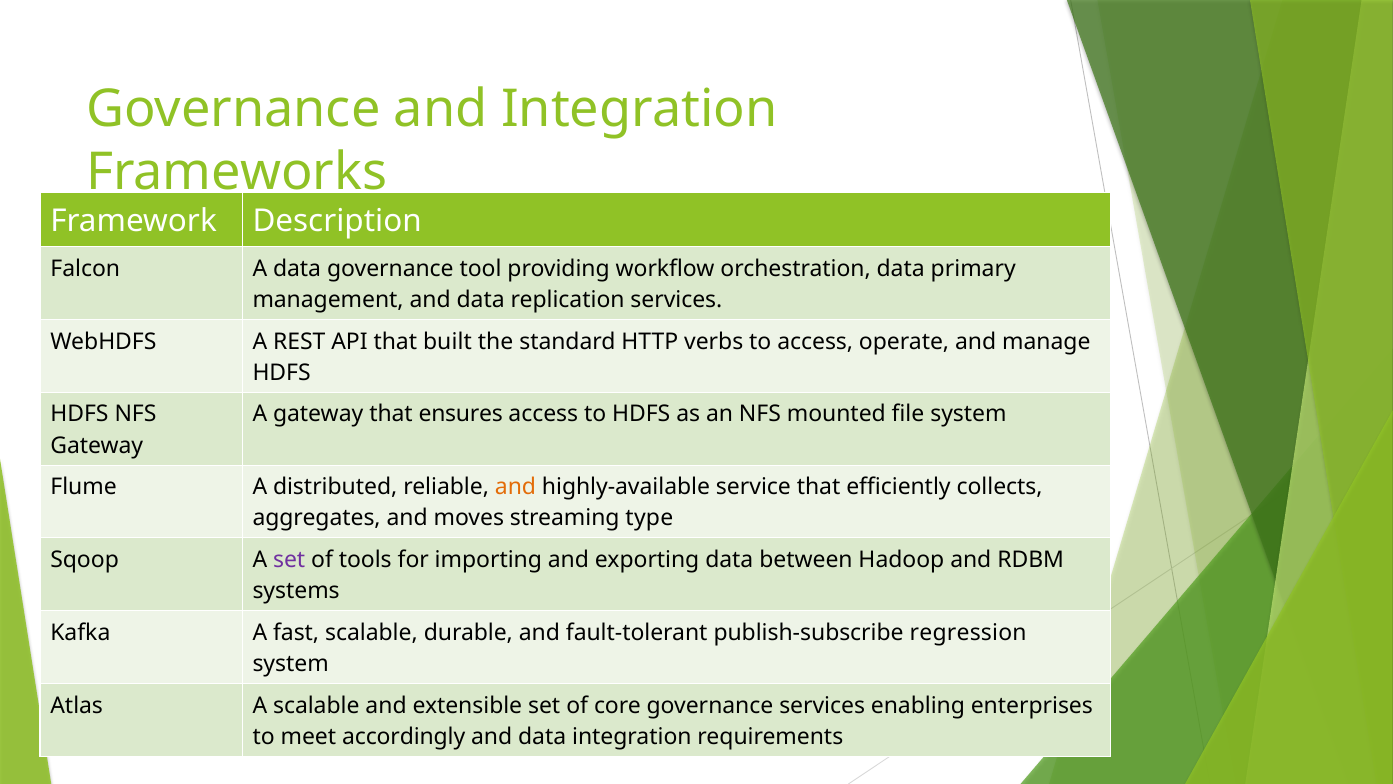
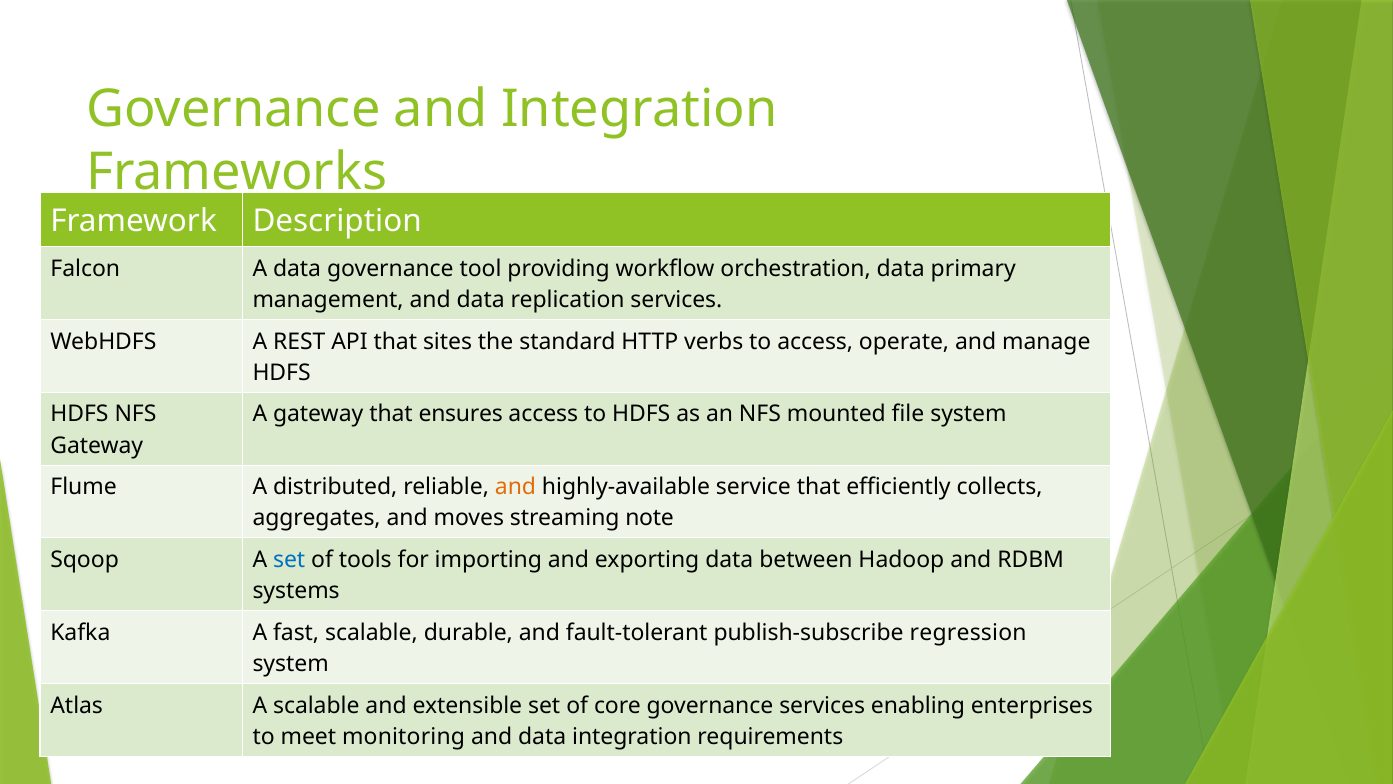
built: built -> sites
type: type -> note
set at (289, 560) colour: purple -> blue
accordingly: accordingly -> monitoring
